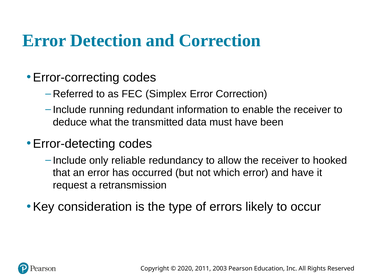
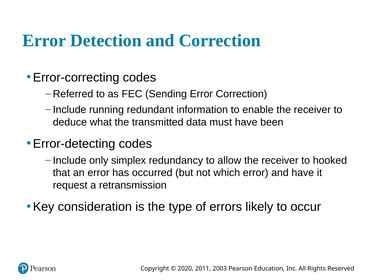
Simplex: Simplex -> Sending
reliable: reliable -> simplex
